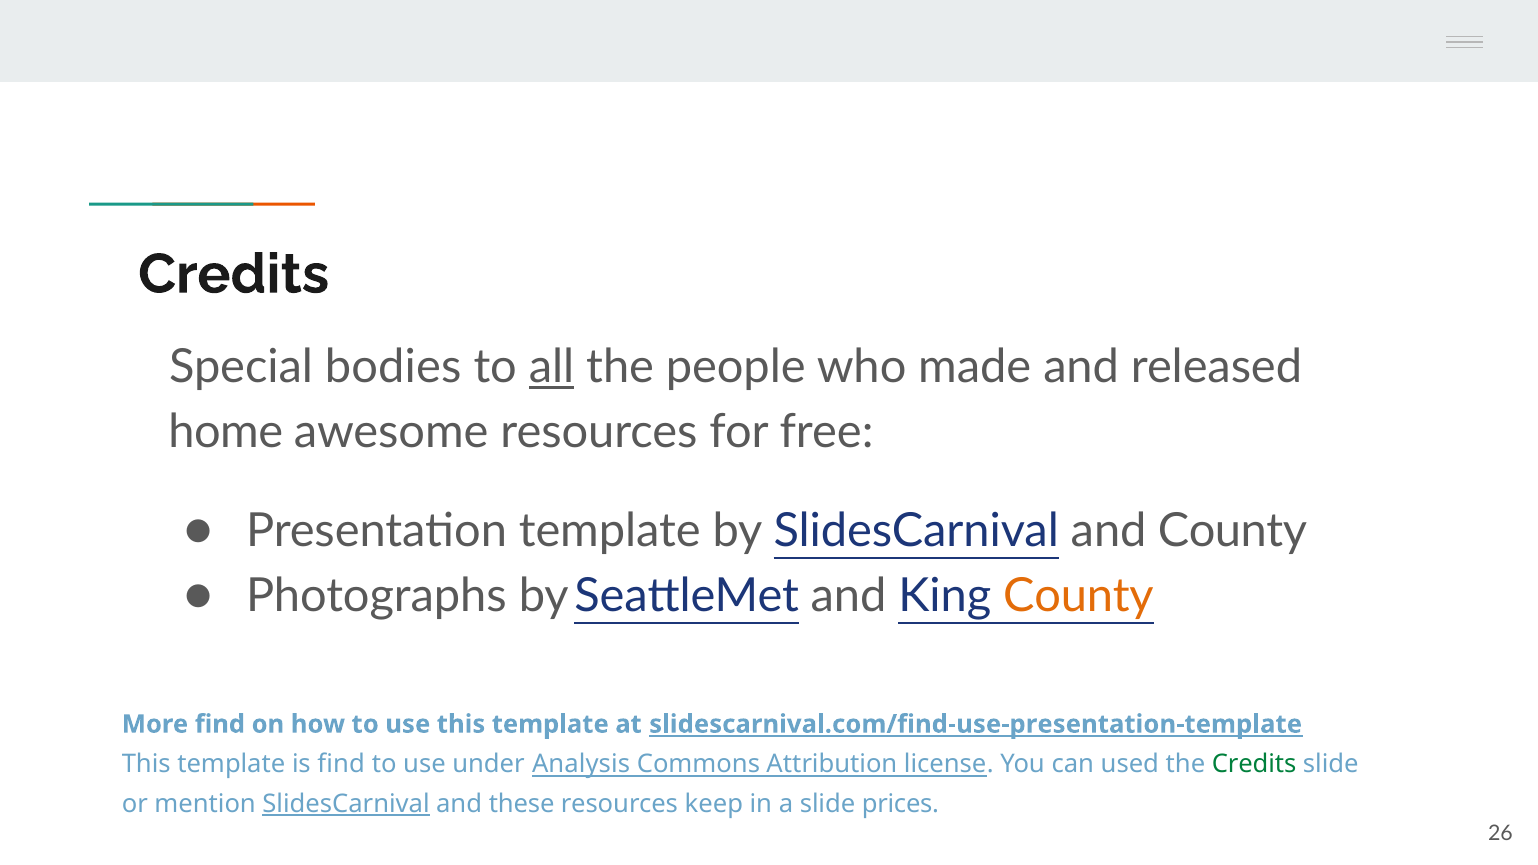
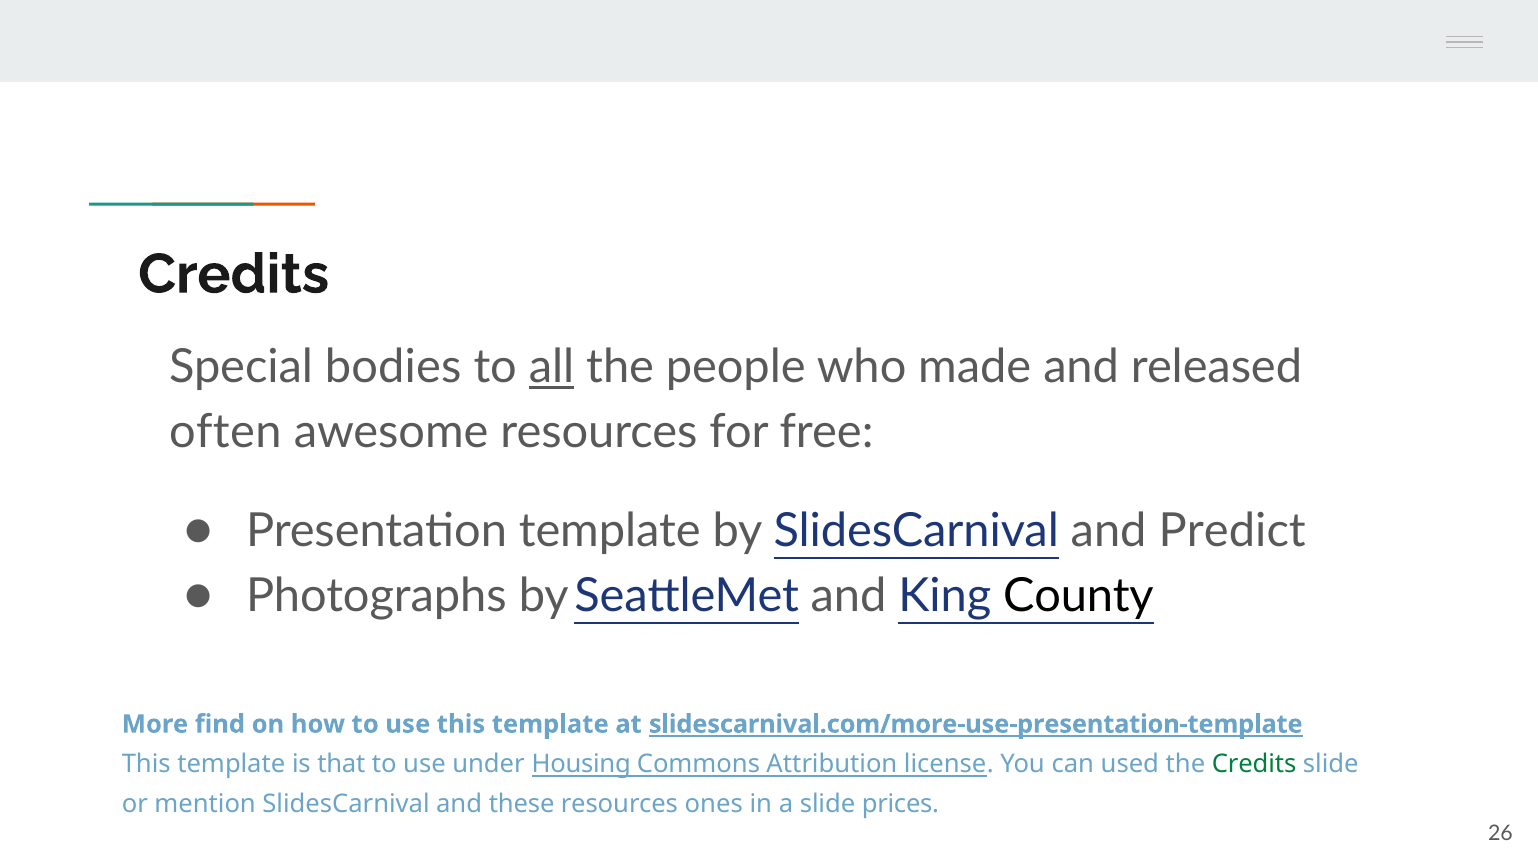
home: home -> often
and County: County -> Predict
County at (1078, 596) colour: orange -> black
slidescarnival.com/find-use-presentation-template: slidescarnival.com/find-use-presentation-template -> slidescarnival.com/more-use-presentation-template
is find: find -> that
Analysis: Analysis -> Housing
SlidesCarnival at (346, 804) underline: present -> none
keep: keep -> ones
